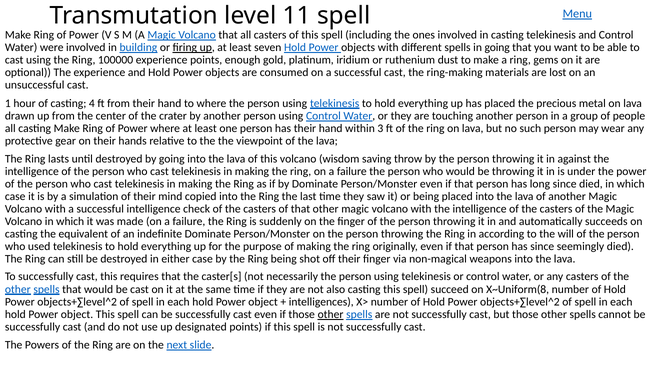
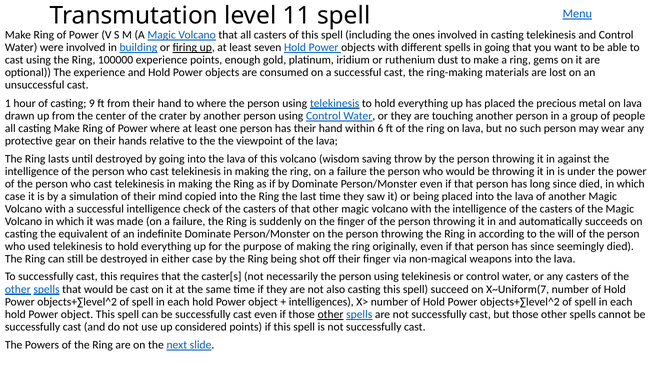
4: 4 -> 9
3: 3 -> 6
X~Uniform(8: X~Uniform(8 -> X~Uniform(7
designated: designated -> considered
